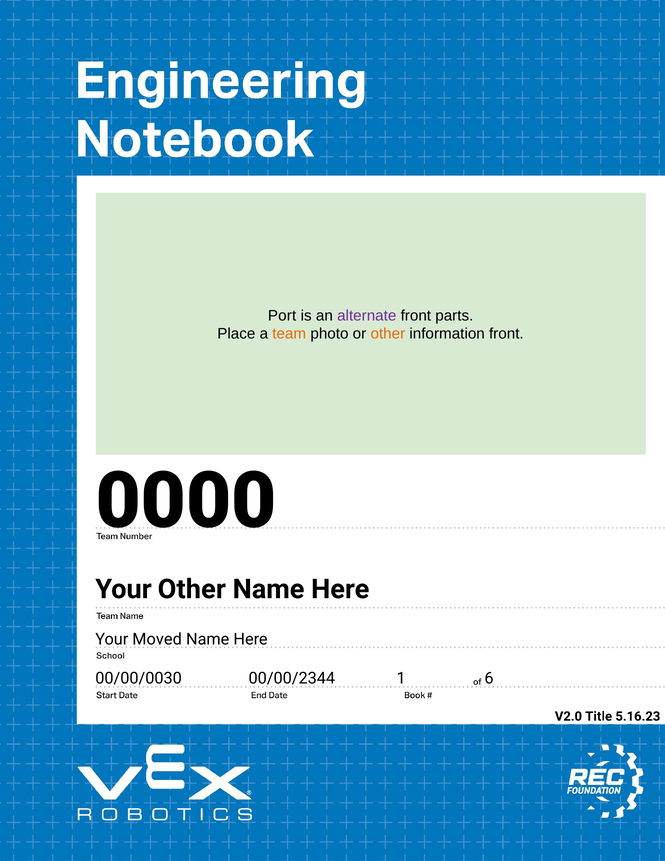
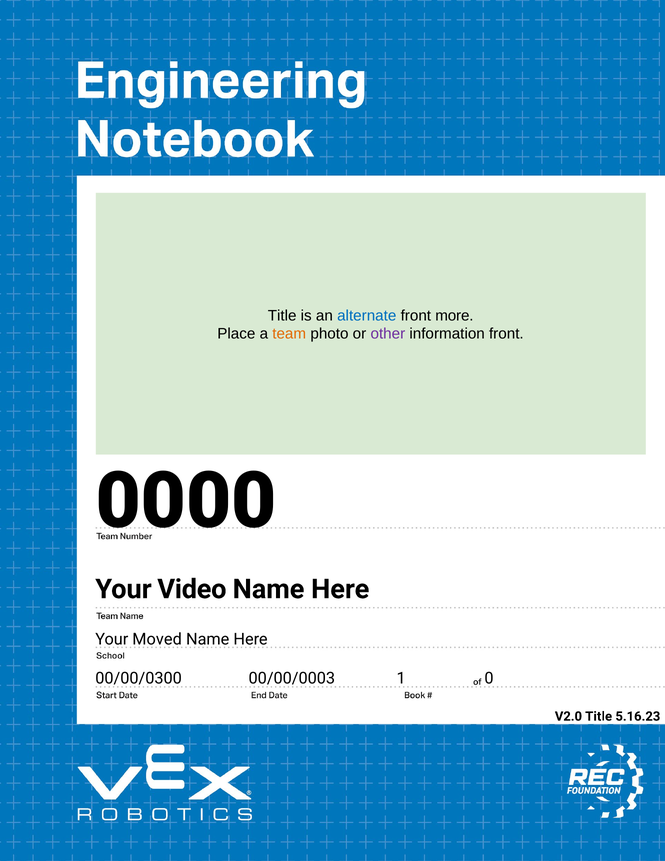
Port at (282, 315): Port -> Title
alternate colour: purple -> blue
parts: parts -> more
other at (388, 334) colour: orange -> purple
Your Other: Other -> Video
00/00/0030: 00/00/0030 -> 00/00/0300
00/00/2344: 00/00/2344 -> 00/00/0003
6: 6 -> 0
